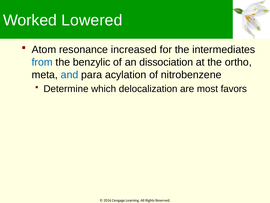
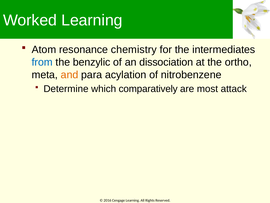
Worked Lowered: Lowered -> Learning
increased: increased -> chemistry
and colour: blue -> orange
delocalization: delocalization -> comparatively
favors: favors -> attack
